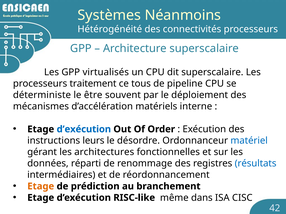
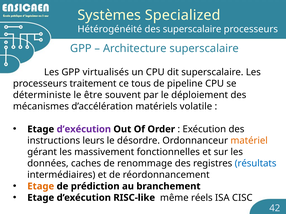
Néanmoins: Néanmoins -> Specialized
des connectivités: connectivités -> superscalaire
interne: interne -> volatile
d’exécution at (84, 129) colour: blue -> purple
matériel colour: blue -> orange
architectures: architectures -> massivement
réparti: réparti -> caches
dans: dans -> réels
